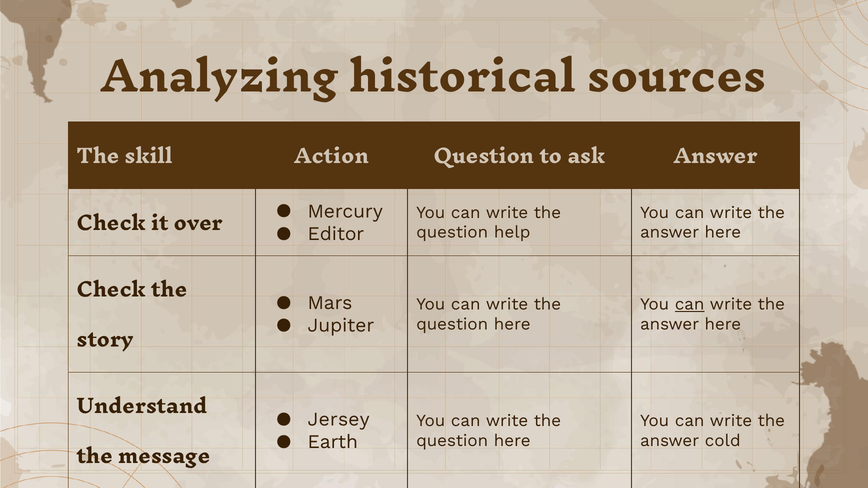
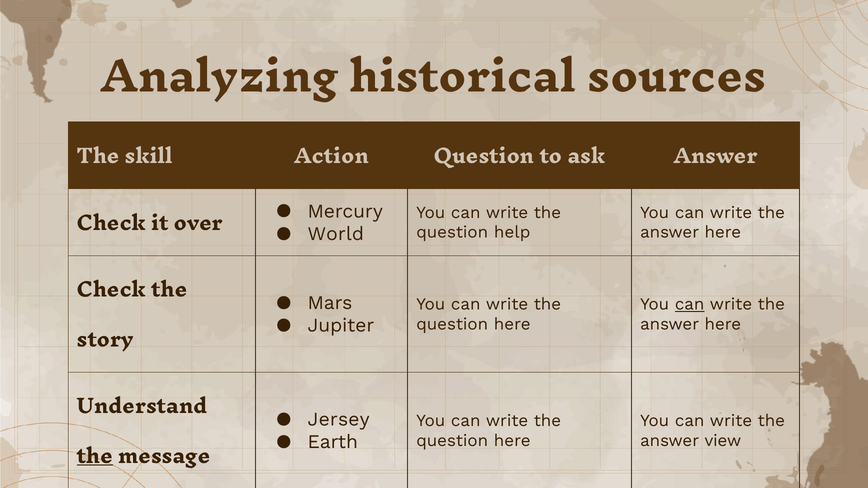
Editor: Editor -> World
cold: cold -> view
the at (95, 457) underline: none -> present
